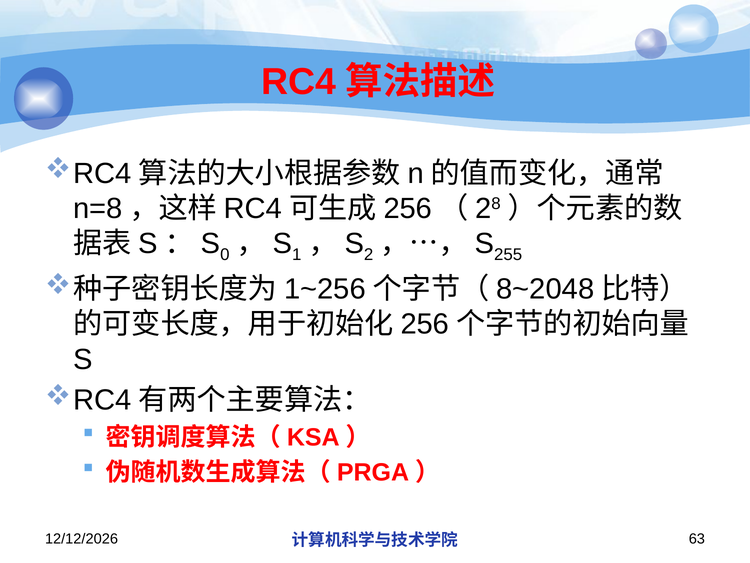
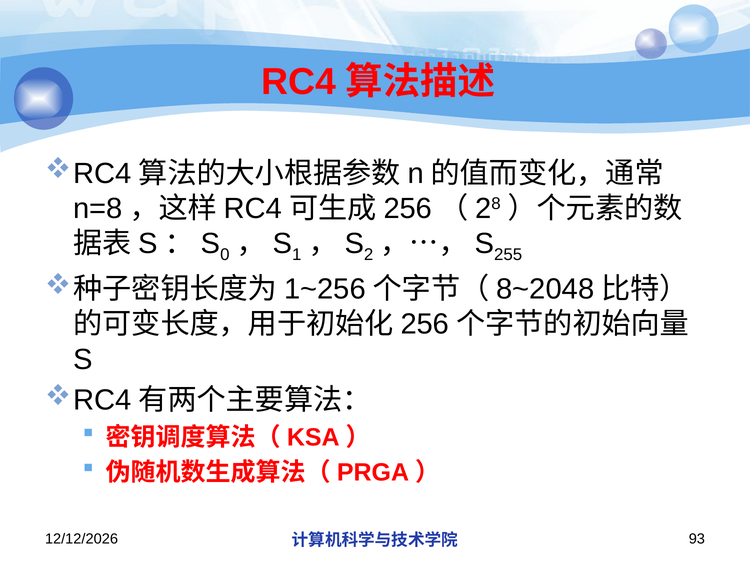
63: 63 -> 93
